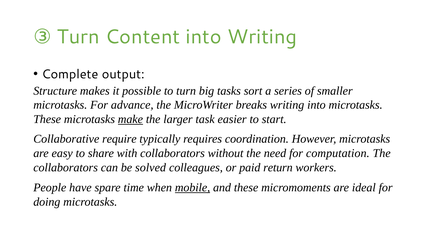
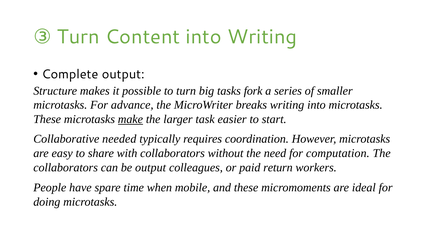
sort: sort -> fork
require: require -> needed
be solved: solved -> output
mobile underline: present -> none
